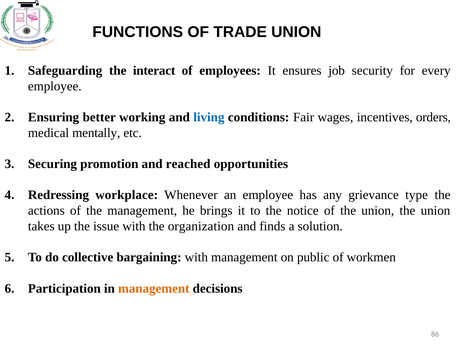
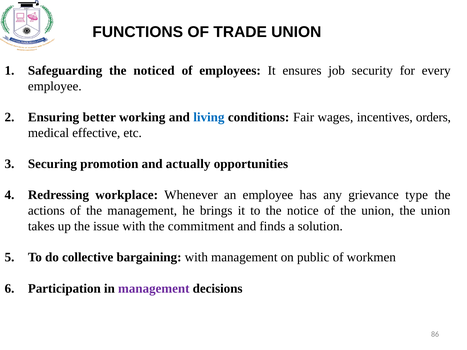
interact: interact -> noticed
mentally: mentally -> effective
reached: reached -> actually
organization: organization -> commitment
management at (154, 289) colour: orange -> purple
